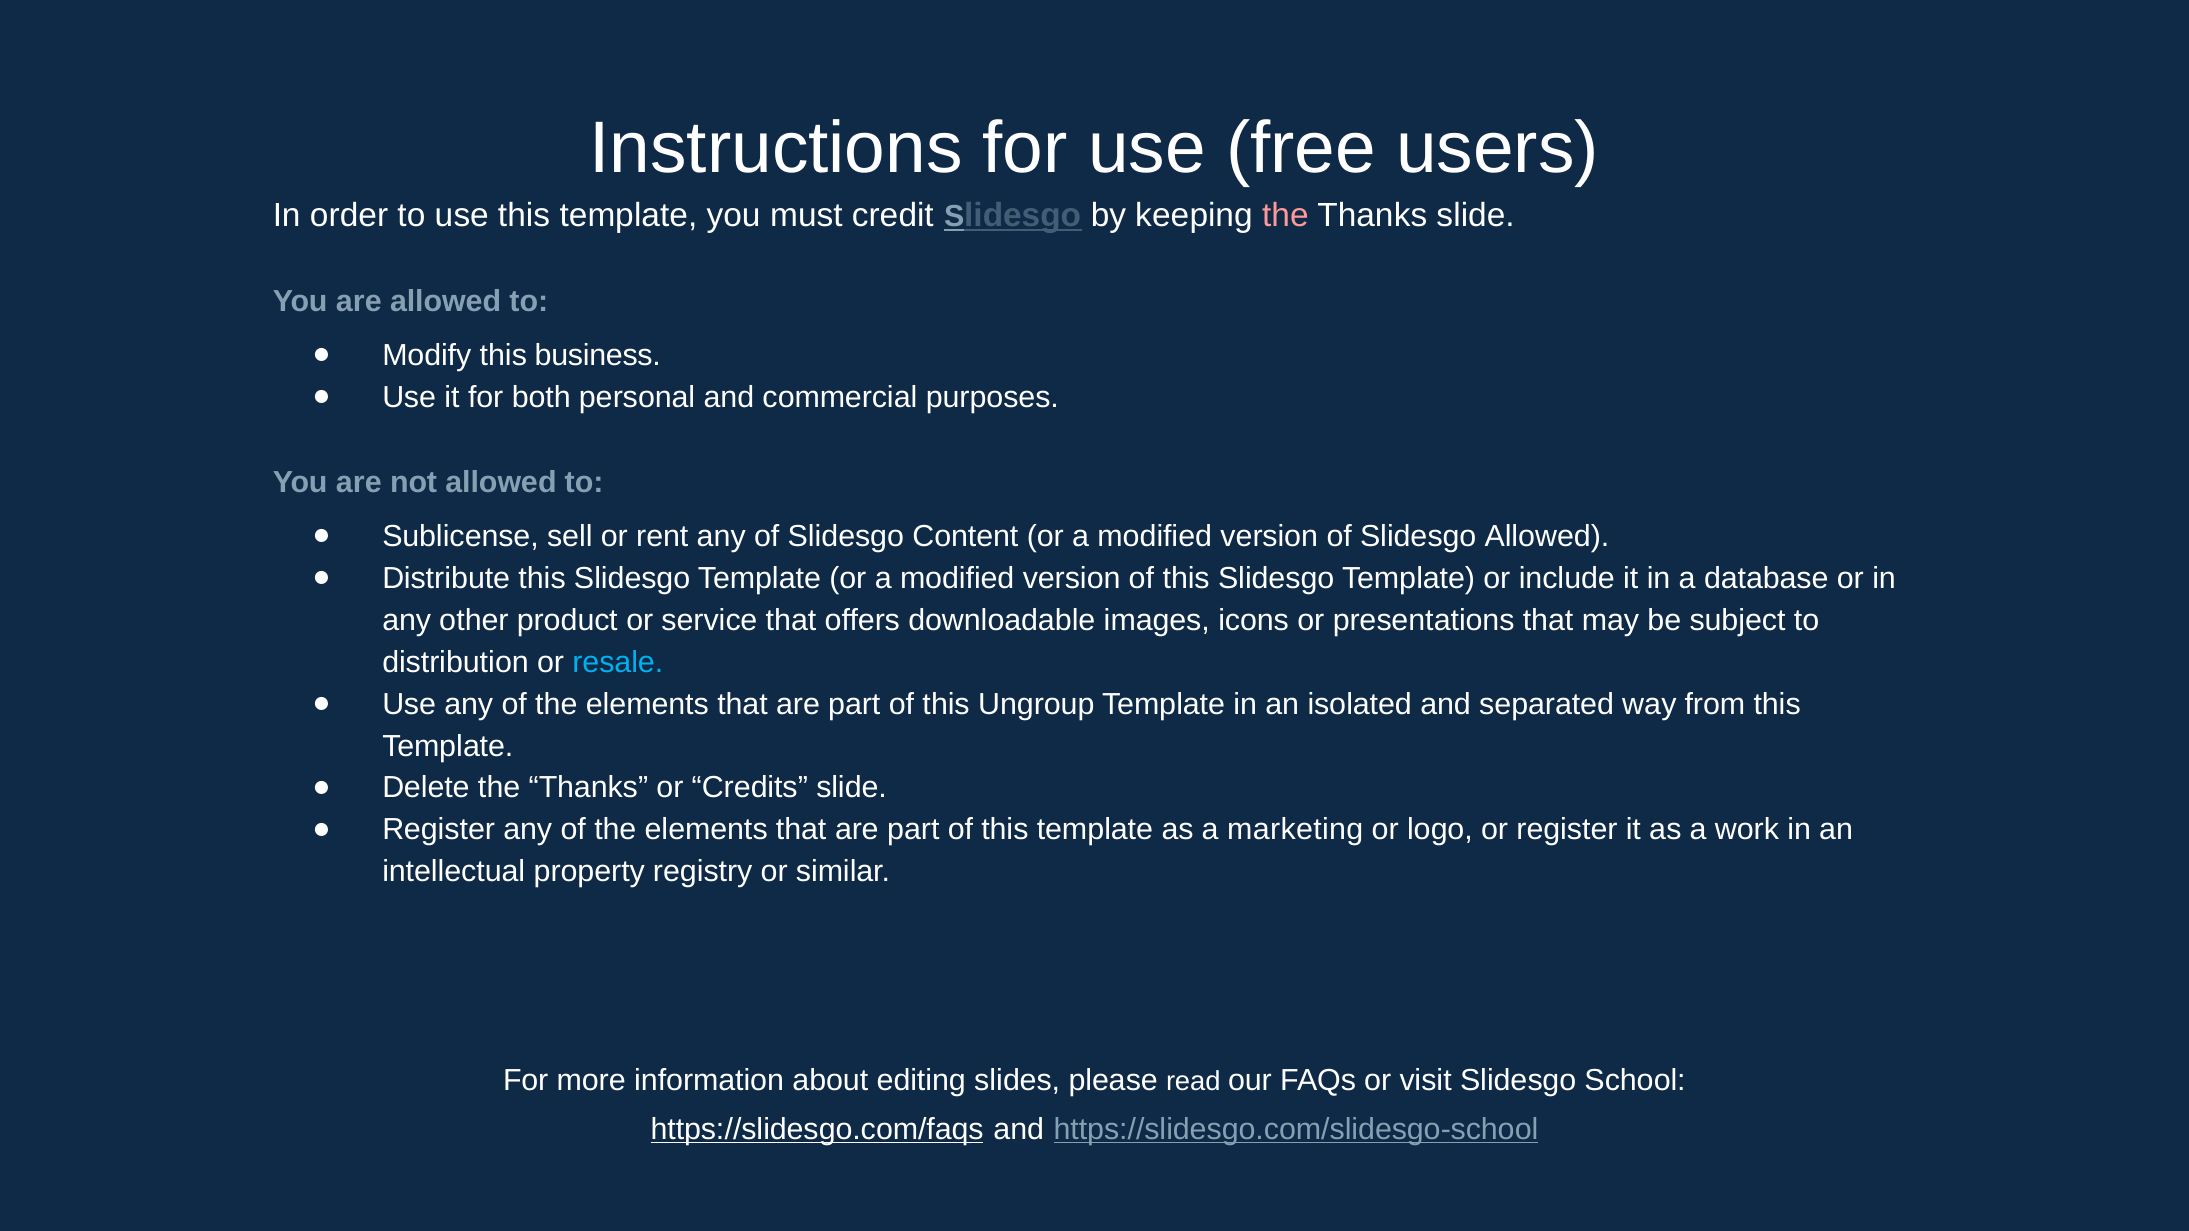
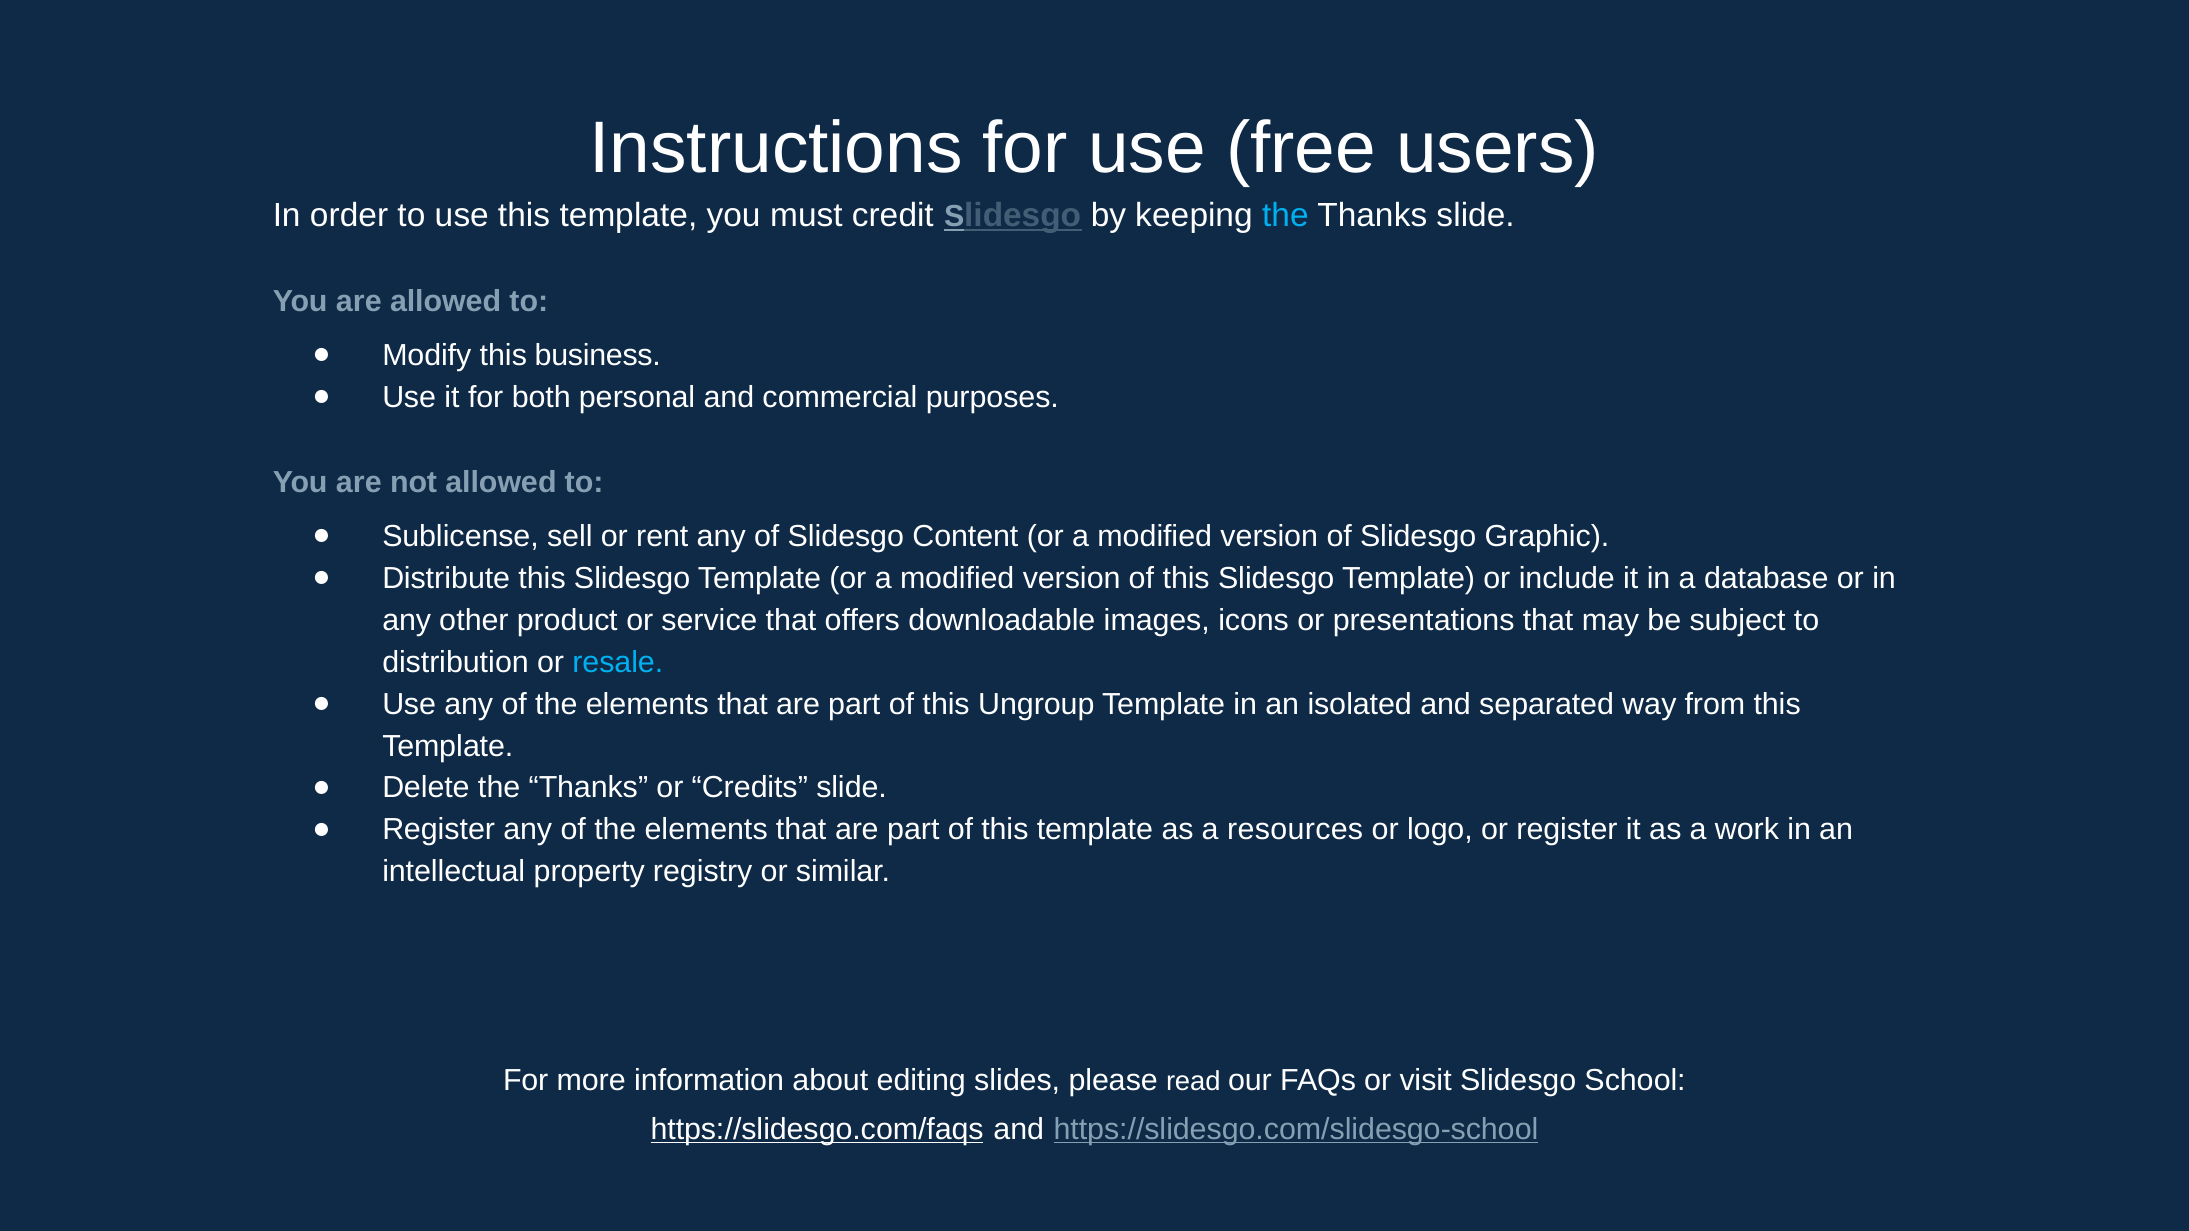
the at (1285, 215) colour: pink -> light blue
Slidesgo Allowed: Allowed -> Graphic
marketing: marketing -> resources
